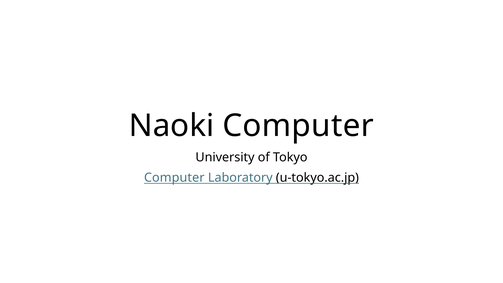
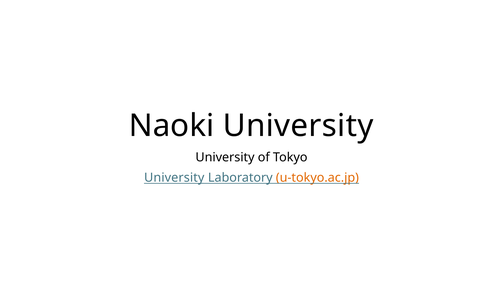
Naoki Computer: Computer -> University
Computer at (174, 178): Computer -> University
u-tokyo.ac.jp colour: black -> orange
